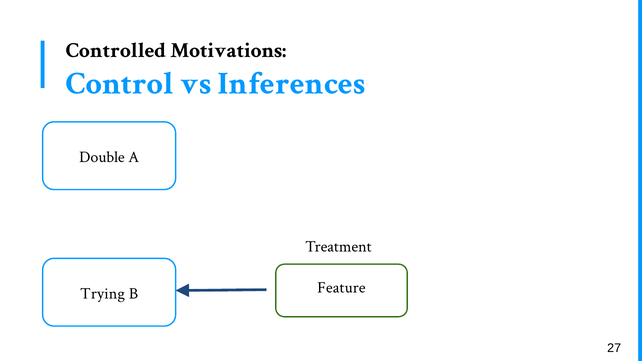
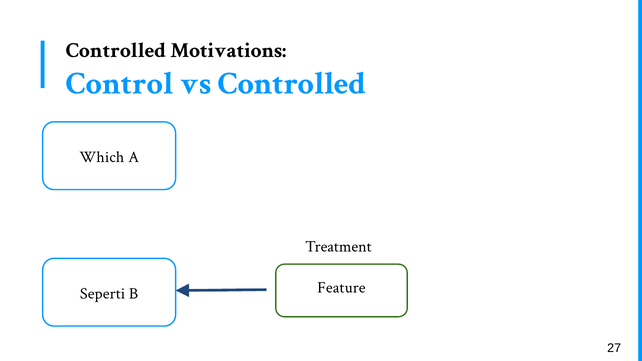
vs Inferences: Inferences -> Controlled
Double: Double -> Which
Trying: Trying -> Seperti
